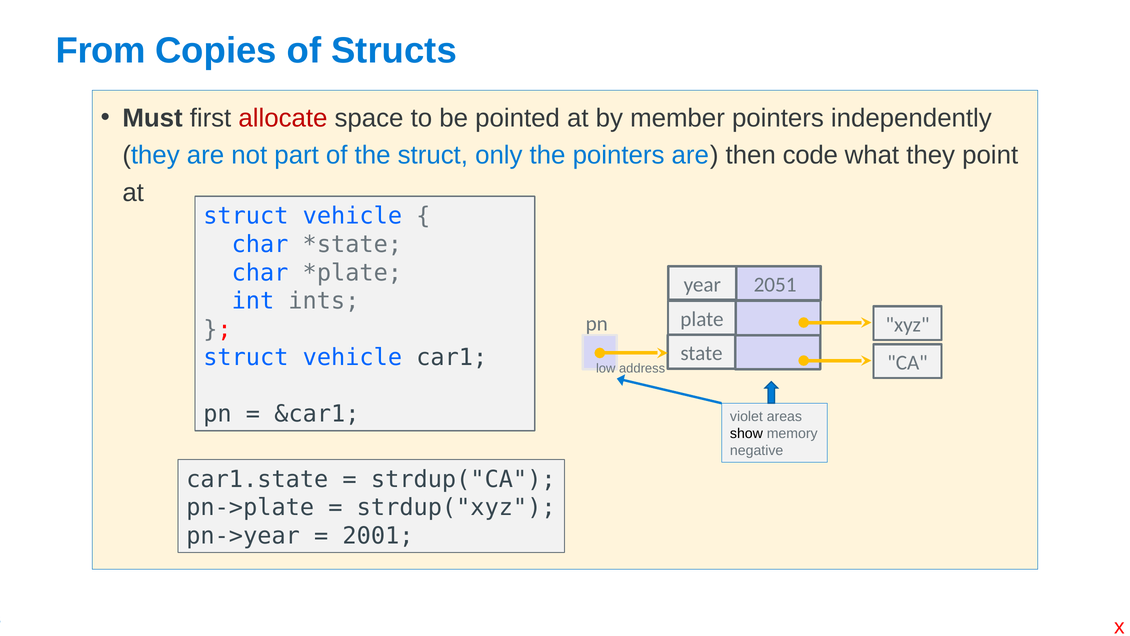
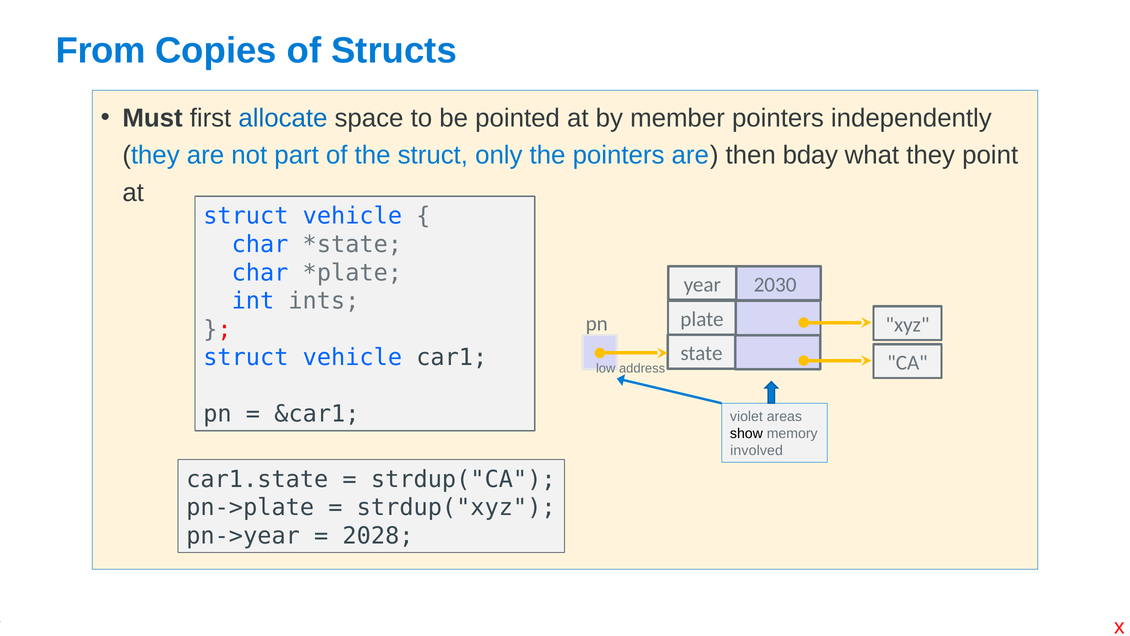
allocate colour: red -> blue
code: code -> bday
2051: 2051 -> 2030
negative: negative -> involved
2001: 2001 -> 2028
